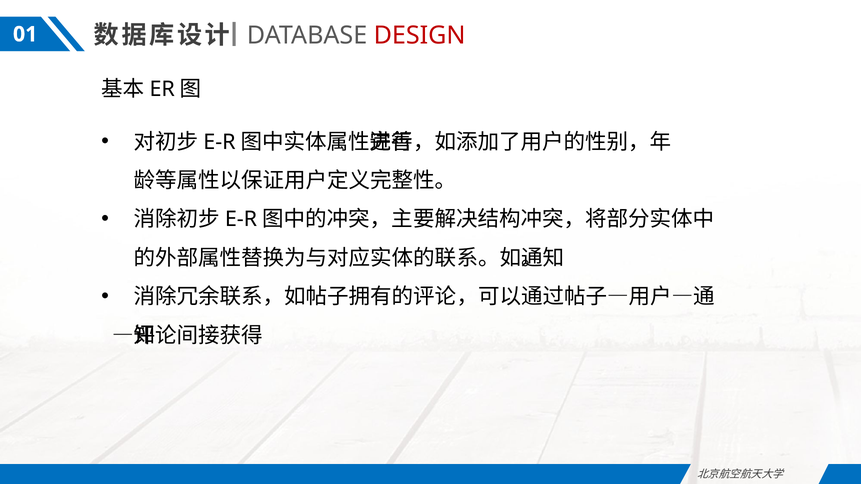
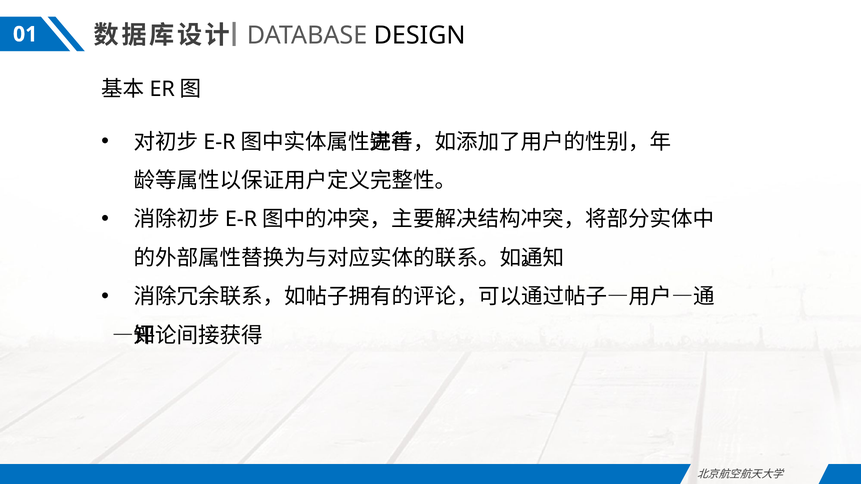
DESIGN colour: red -> black
